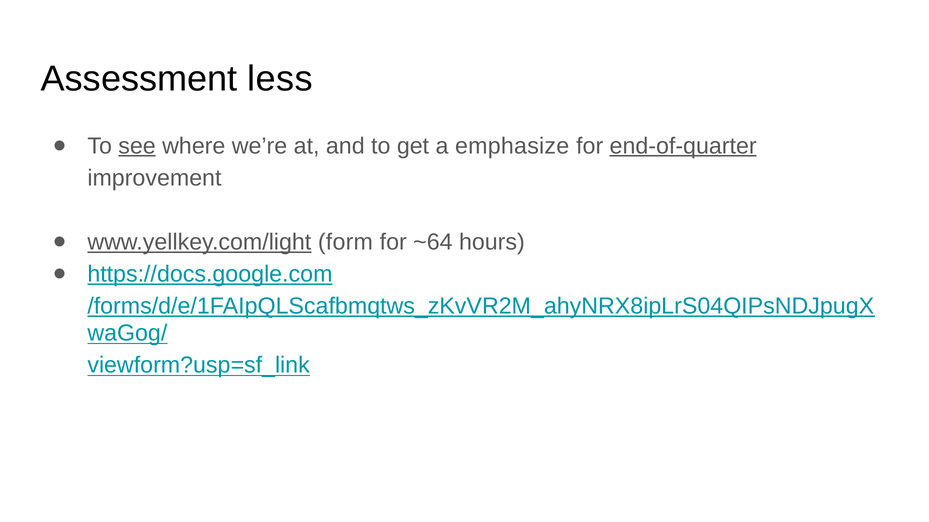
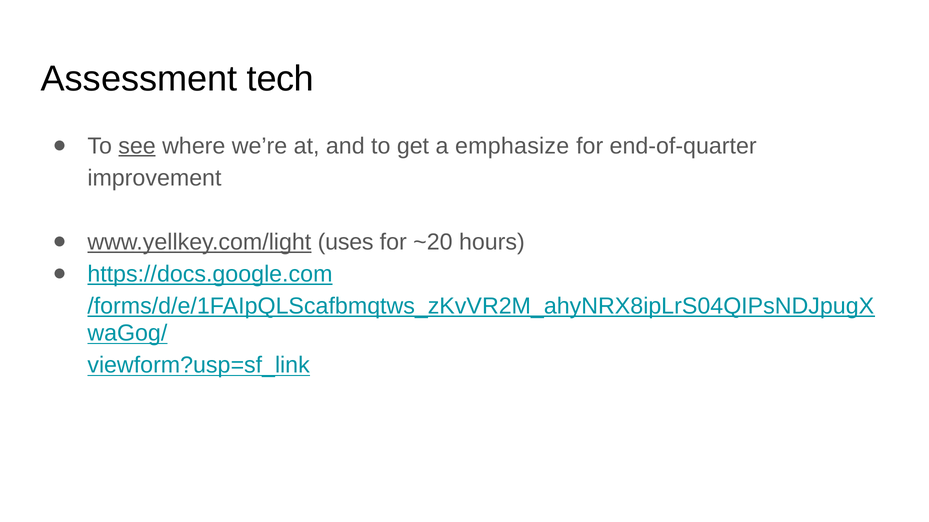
less: less -> tech
end-of-quarter underline: present -> none
form: form -> uses
~64: ~64 -> ~20
